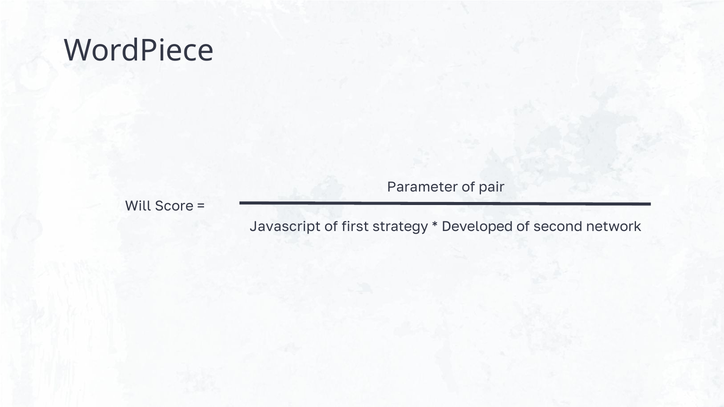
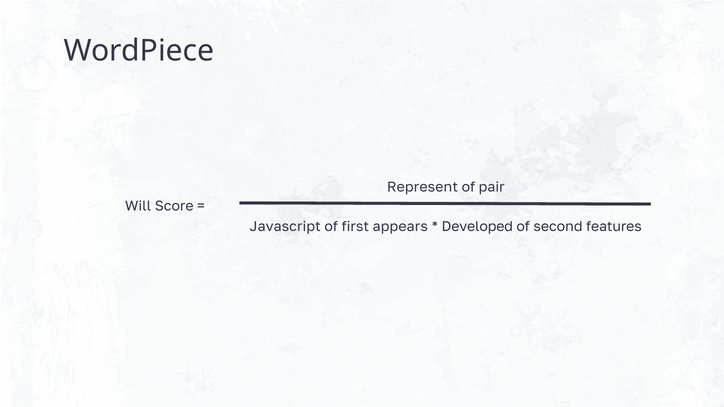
Parameter: Parameter -> Represent
strategy: strategy -> appears
network: network -> features
